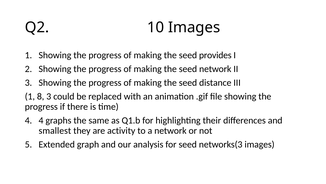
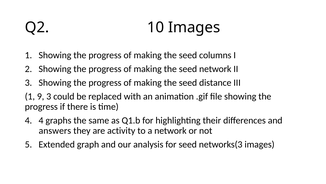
provides: provides -> columns
8: 8 -> 9
smallest: smallest -> answers
